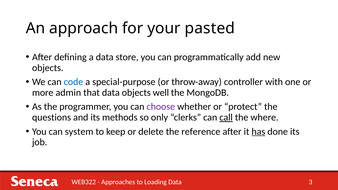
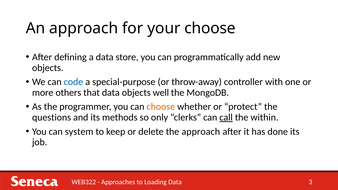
your pasted: pasted -> choose
admin: admin -> others
choose at (161, 107) colour: purple -> orange
where: where -> within
the reference: reference -> approach
has underline: present -> none
